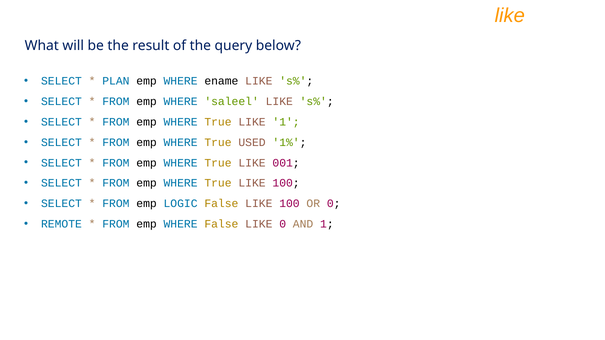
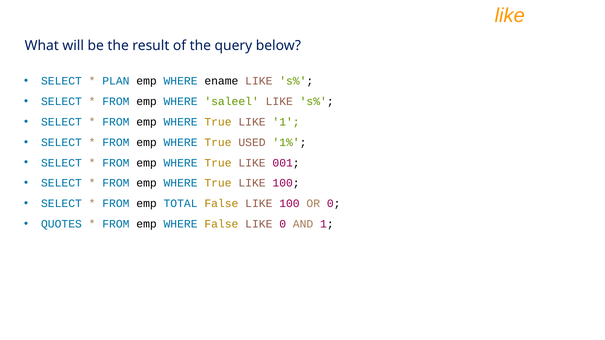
LOGIC: LOGIC -> TOTAL
REMOTE: REMOTE -> QUOTES
